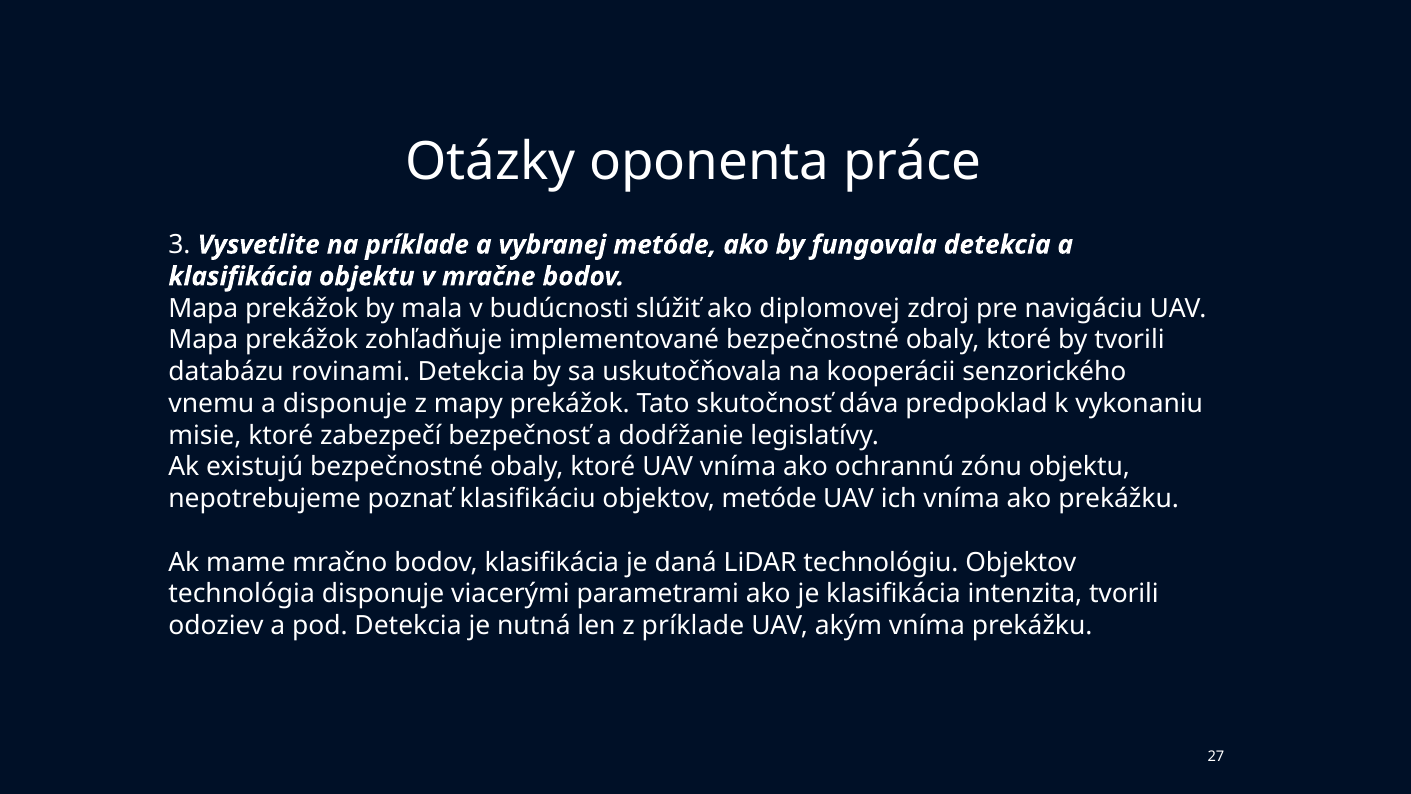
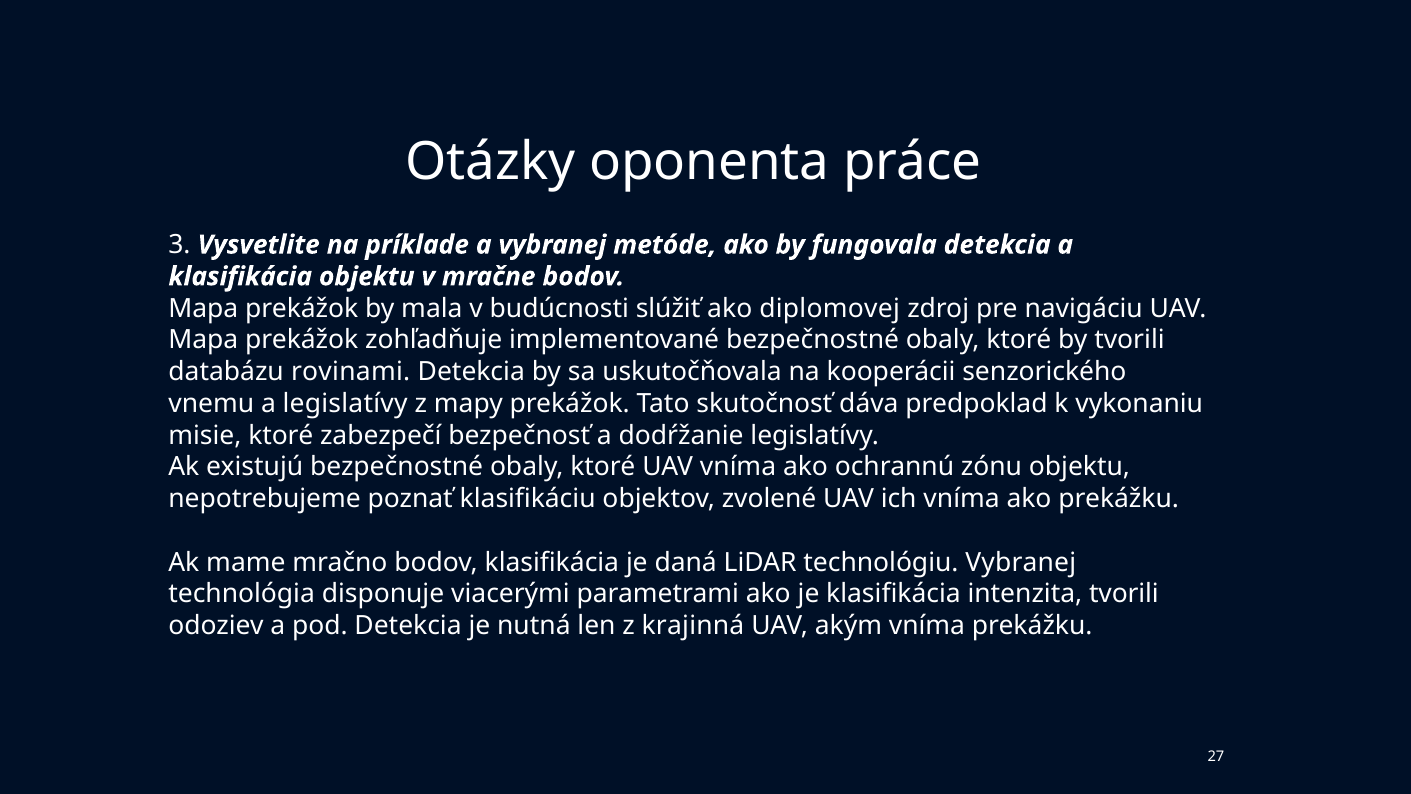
a disponuje: disponuje -> legislatívy
objektov metóde: metóde -> zvolené
technológiu Objektov: Objektov -> Vybranej
z príklade: príklade -> krajinná
